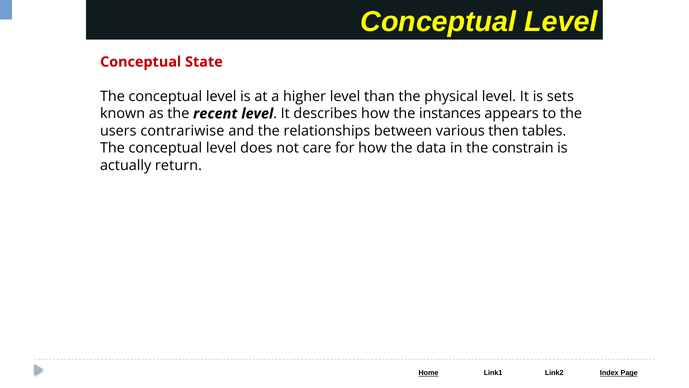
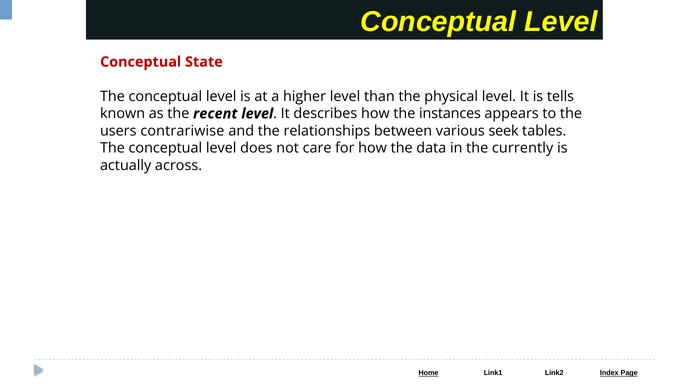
sets: sets -> tells
then: then -> seek
constrain: constrain -> currently
return: return -> across
